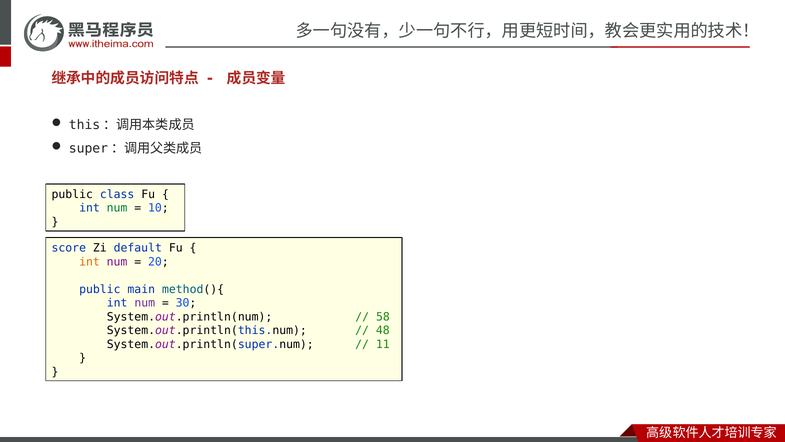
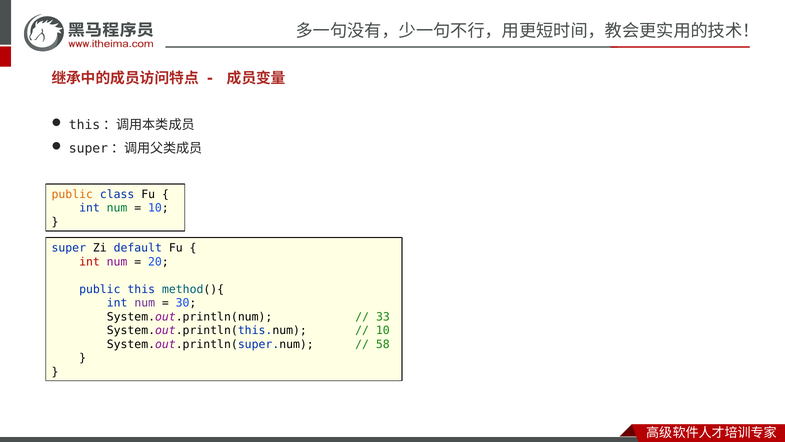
public at (72, 194) colour: black -> orange
score: score -> super
int at (89, 262) colour: orange -> red
main: main -> this
58: 58 -> 33
48 at (383, 330): 48 -> 10
11: 11 -> 58
